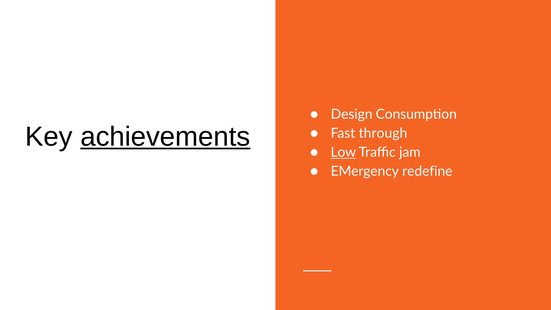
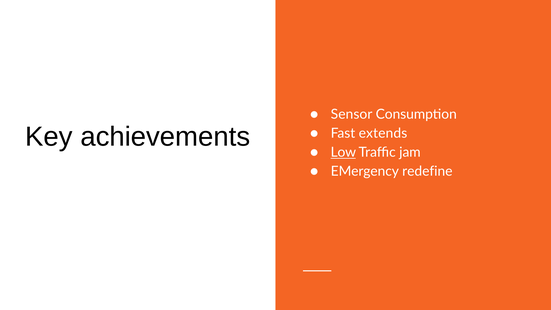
Design: Design -> Sensor
achievements underline: present -> none
through: through -> extends
